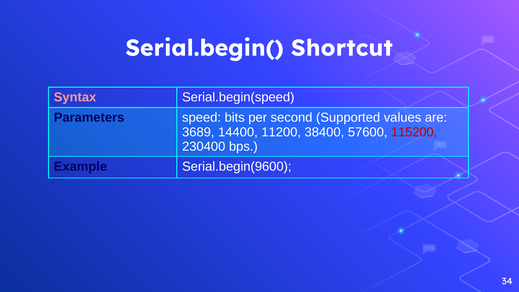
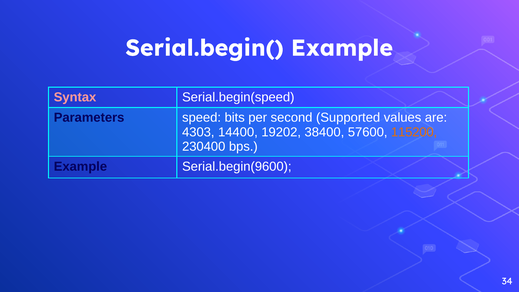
Serial.begin( Shortcut: Shortcut -> Example
3689: 3689 -> 4303
11200: 11200 -> 19202
115200 colour: red -> orange
